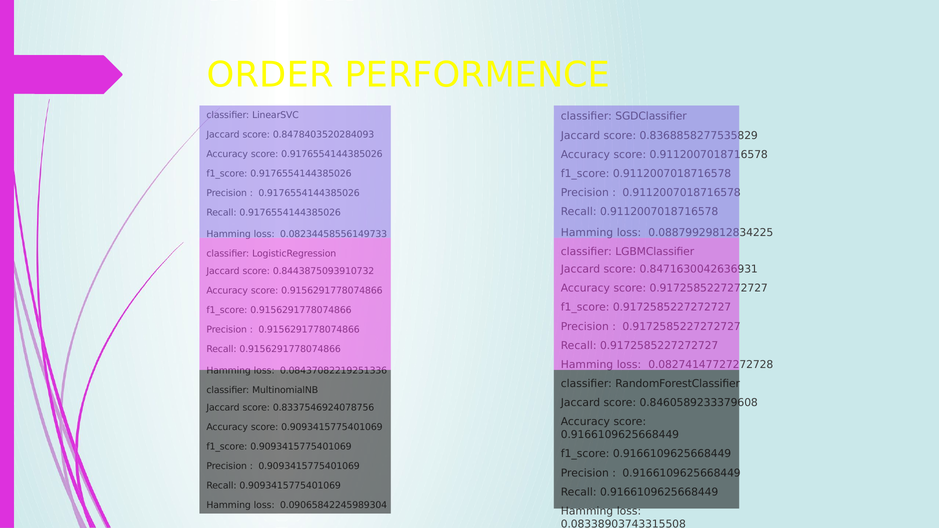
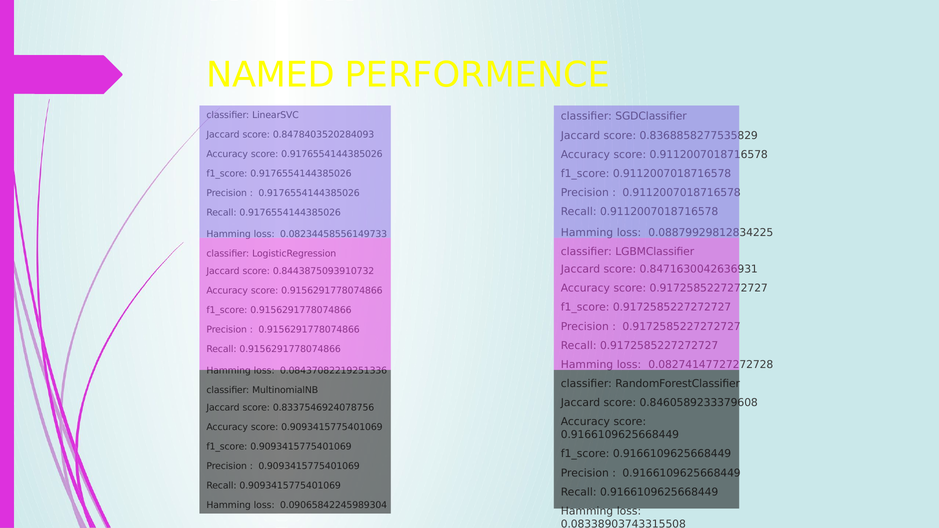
ORDER: ORDER -> NAMED
